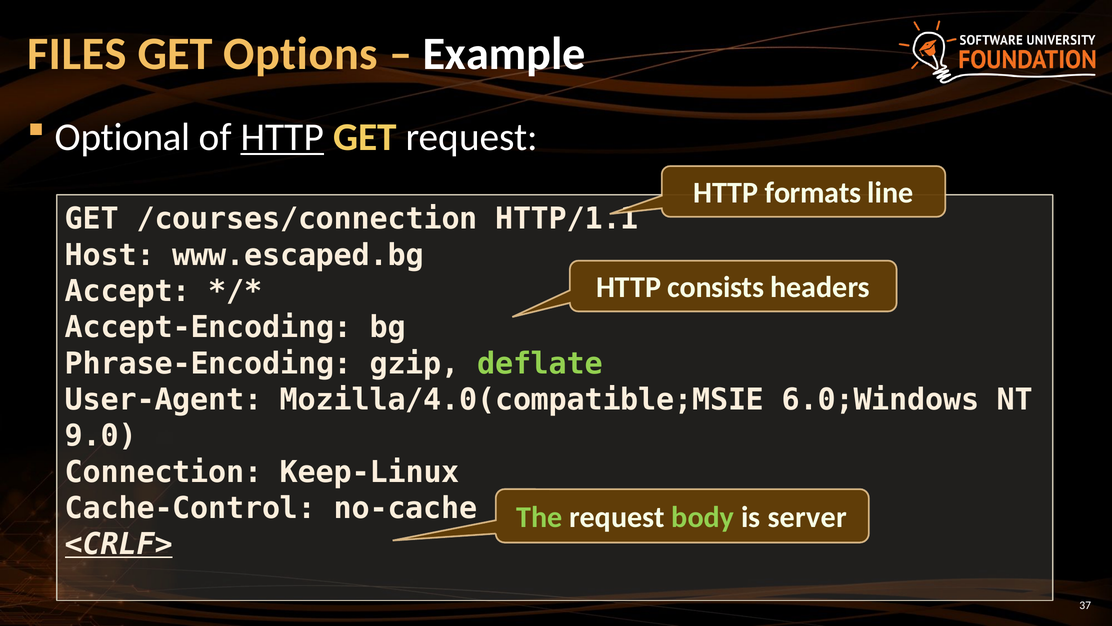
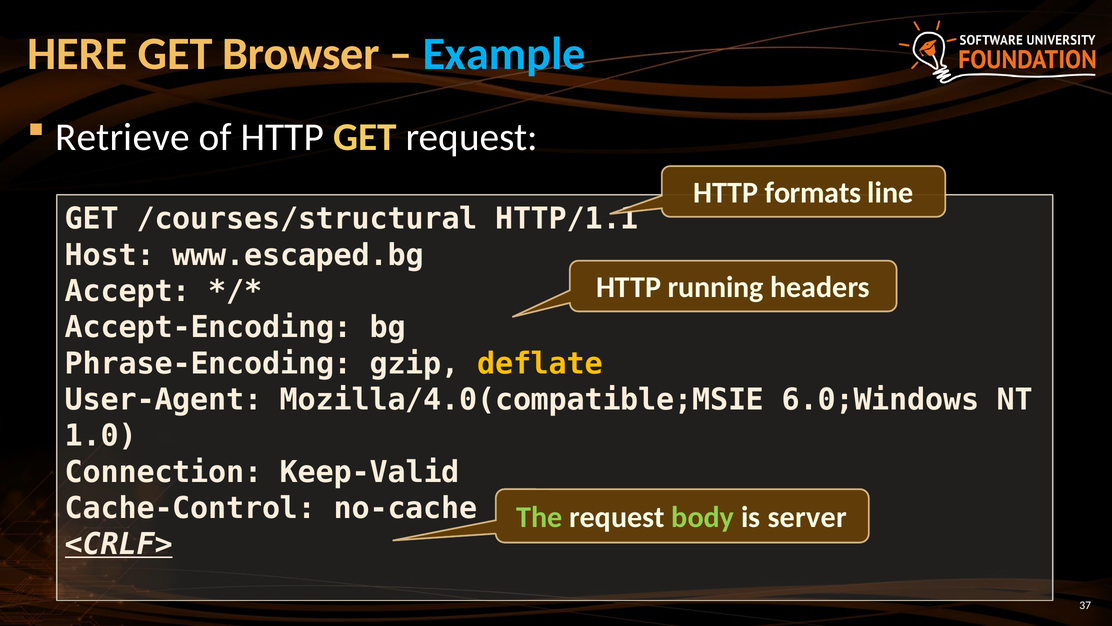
FILES: FILES -> HERE
Options: Options -> Browser
Example colour: white -> light blue
Optional: Optional -> Retrieve
HTTP at (282, 137) underline: present -> none
/courses/connection: /courses/connection -> /courses/structural
consists: consists -> running
deflate colour: light green -> yellow
9.0: 9.0 -> 1.0
Keep-Linux: Keep-Linux -> Keep-Valid
